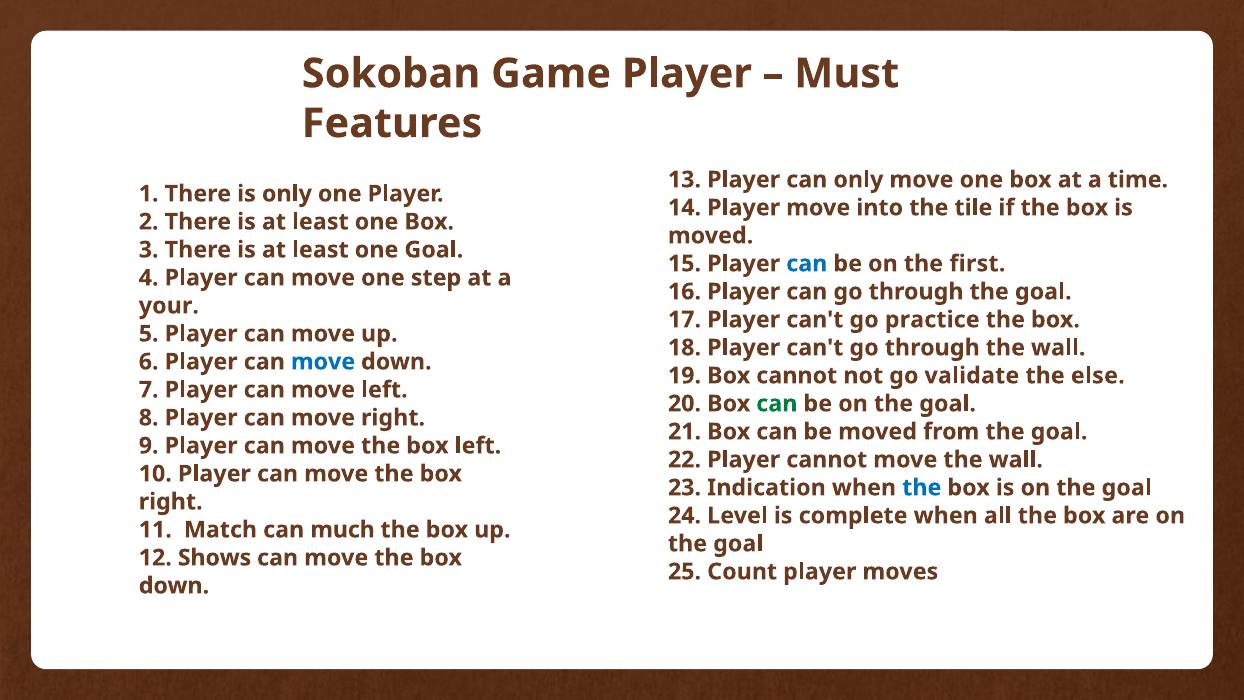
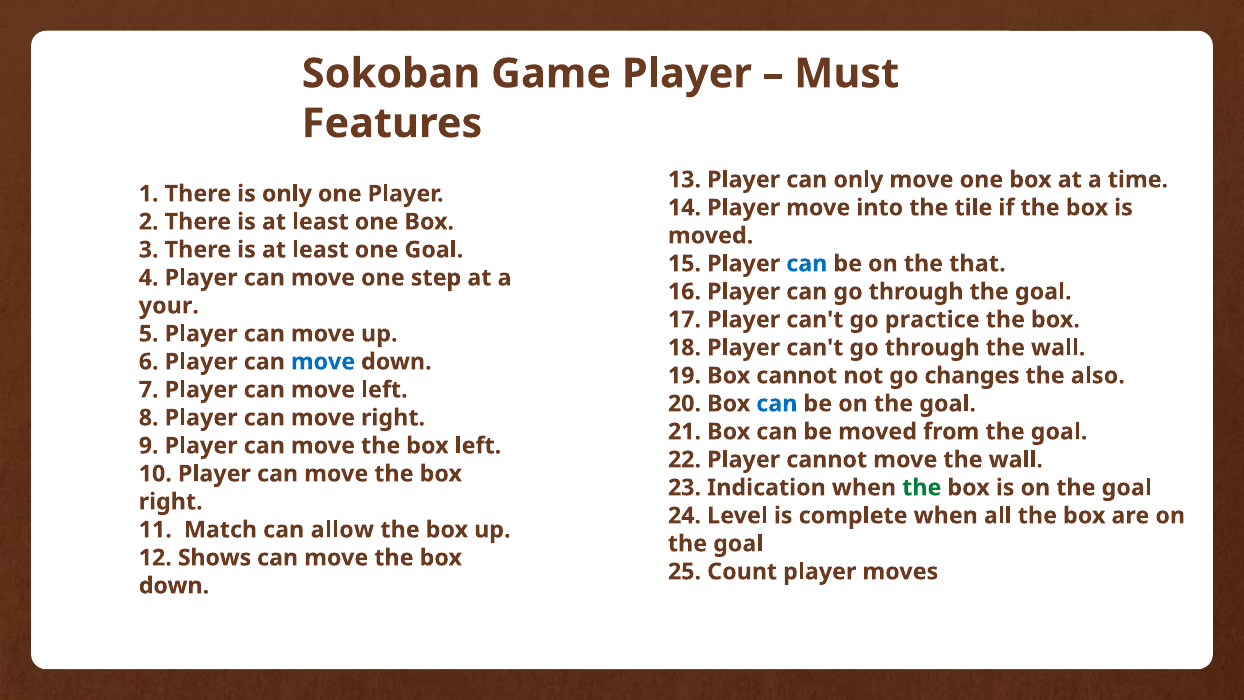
first: first -> that
validate: validate -> changes
else: else -> also
can at (777, 404) colour: green -> blue
the at (922, 488) colour: blue -> green
much: much -> allow
